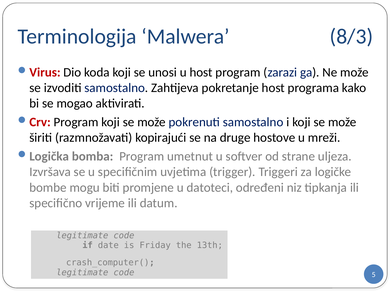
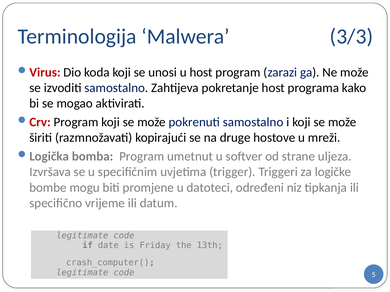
8/3: 8/3 -> 3/3
